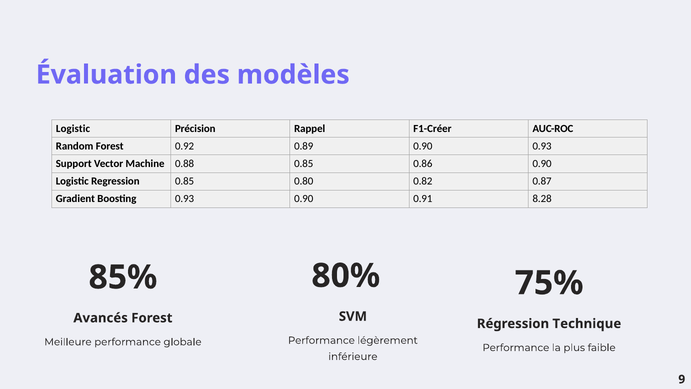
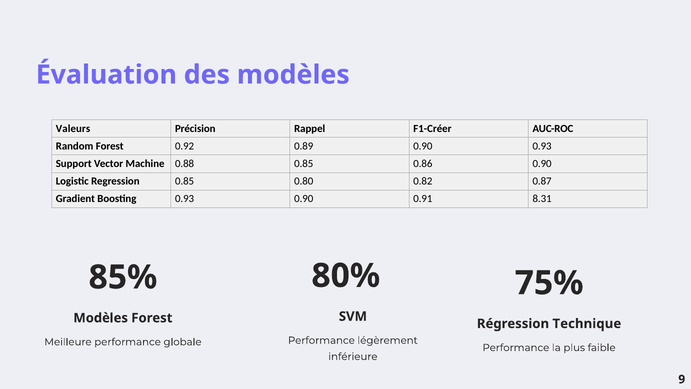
Logistic at (73, 129): Logistic -> Valeurs
8.28: 8.28 -> 8.31
Avancés at (101, 318): Avancés -> Modèles
